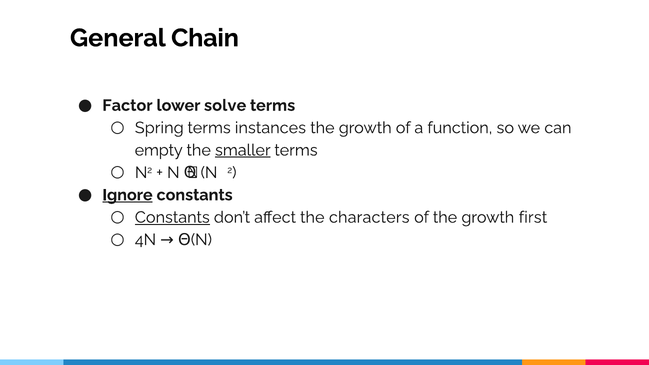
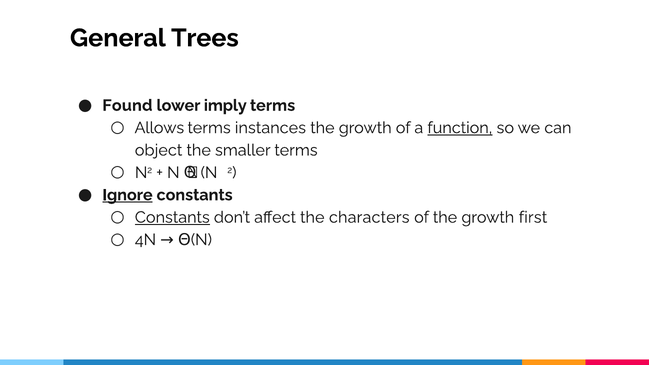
Chain: Chain -> Trees
Factor: Factor -> Found
solve: solve -> imply
Spring: Spring -> Allows
function underline: none -> present
empty: empty -> object
smaller underline: present -> none
